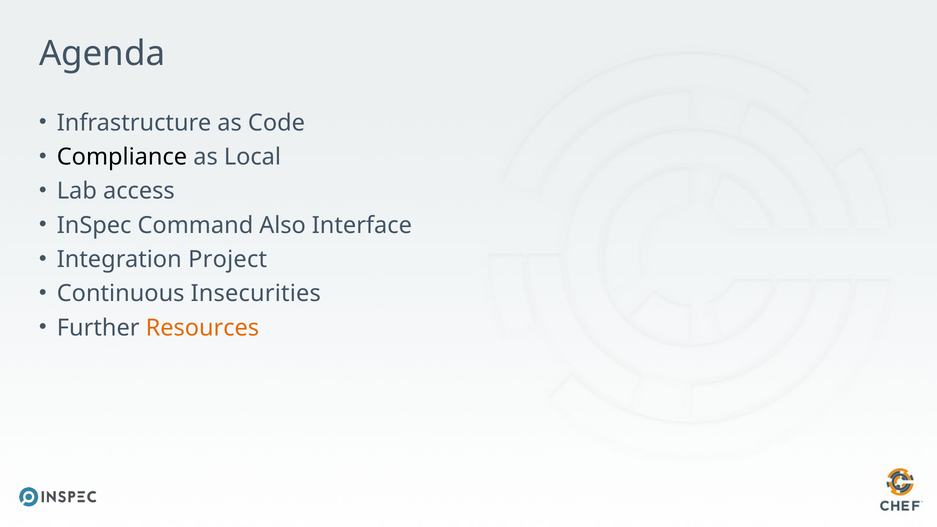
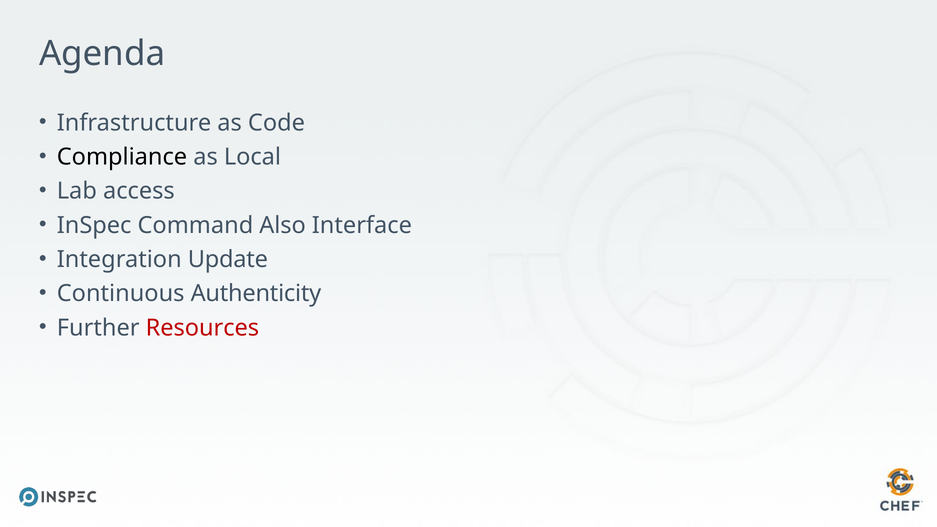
Project: Project -> Update
Insecurities: Insecurities -> Authenticity
Resources colour: orange -> red
